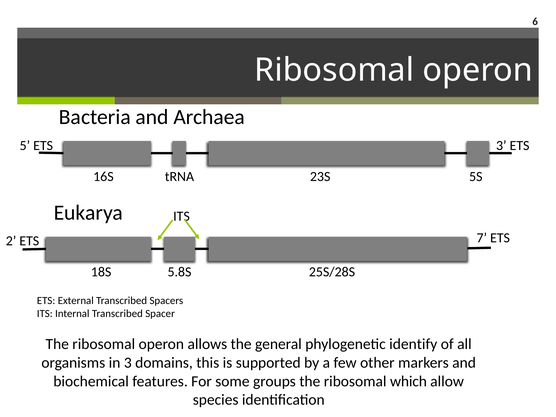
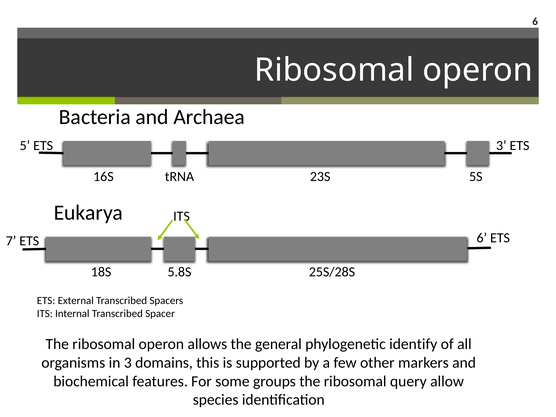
7 at (482, 238): 7 -> 6
2: 2 -> 7
which: which -> query
